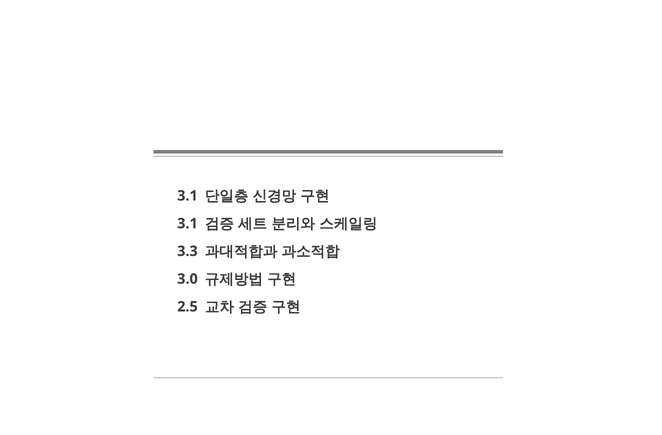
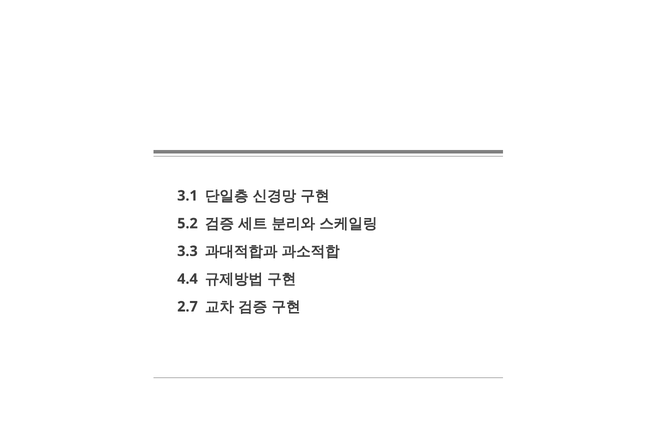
3.1 at (187, 223): 3.1 -> 5.2
3.0: 3.0 -> 4.4
2.5: 2.5 -> 2.7
